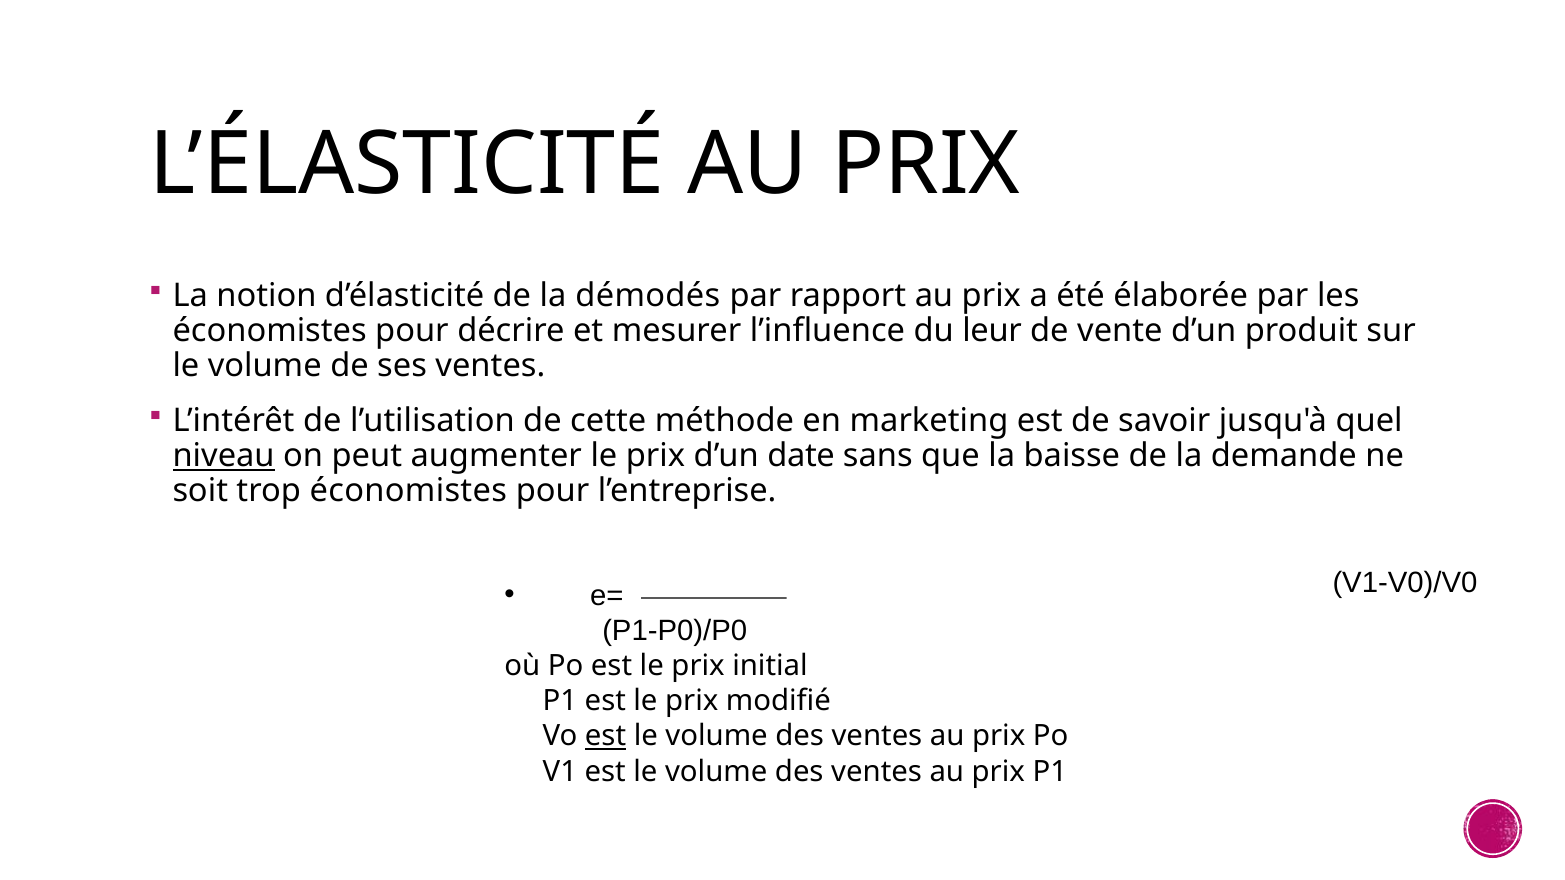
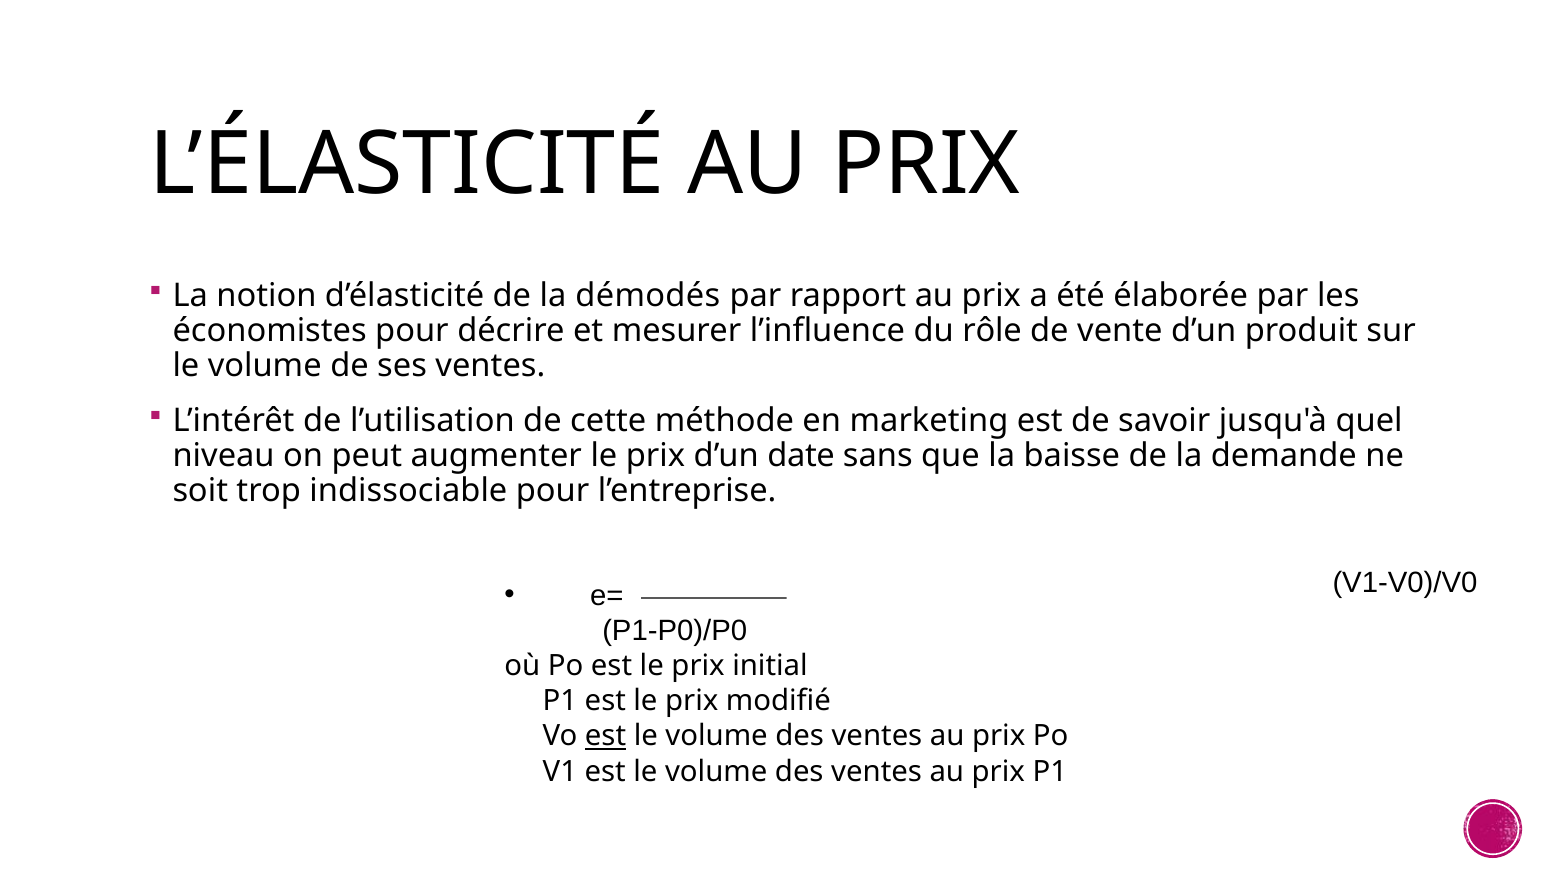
leur: leur -> rôle
niveau underline: present -> none
trop économistes: économistes -> indissociable
